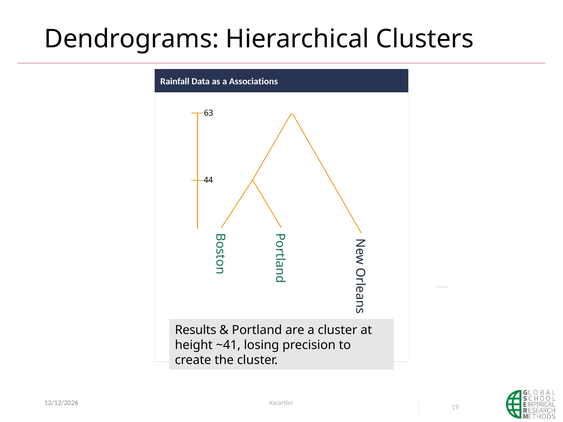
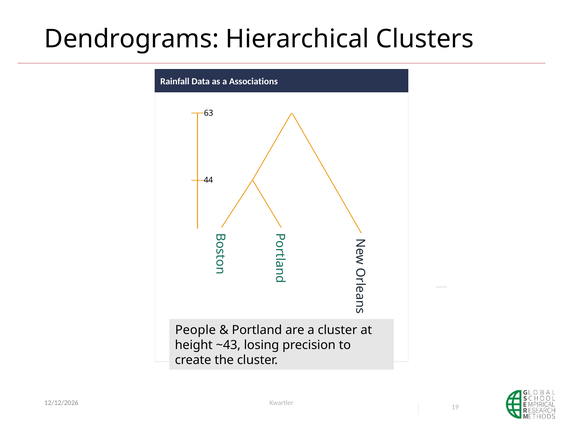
Results: Results -> People
~41: ~41 -> ~43
